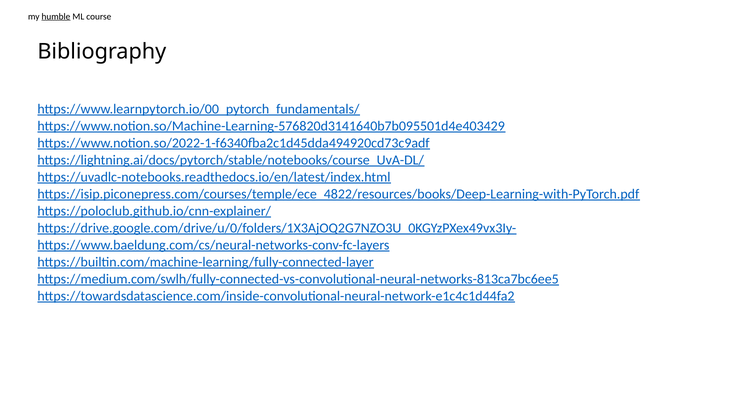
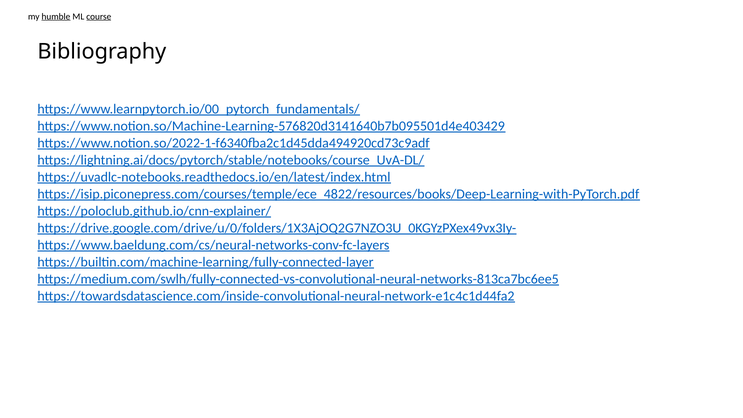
course underline: none -> present
